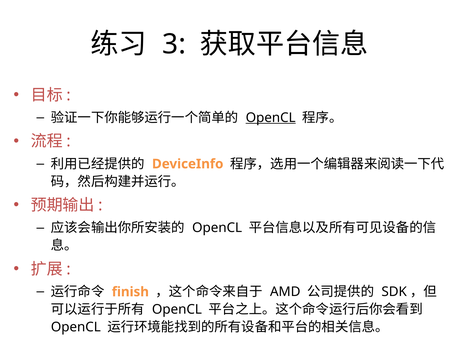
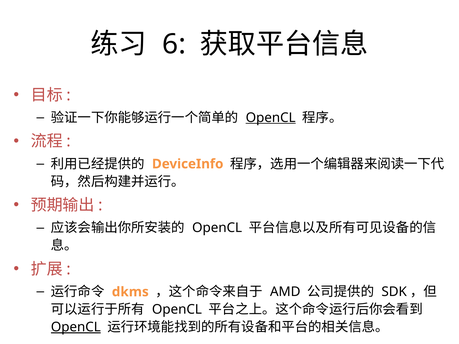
3: 3 -> 6
finish: finish -> dkms
OpenCL at (76, 327) underline: none -> present
